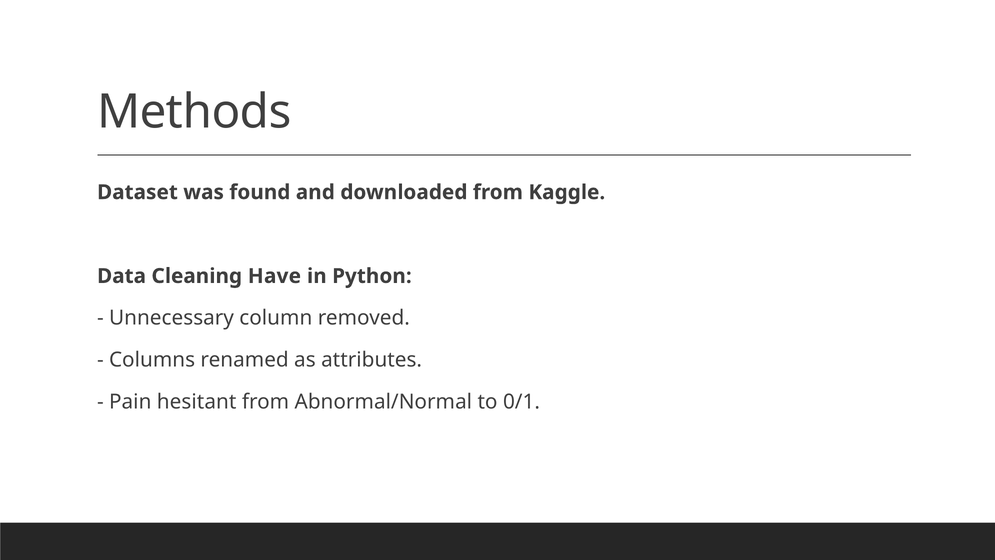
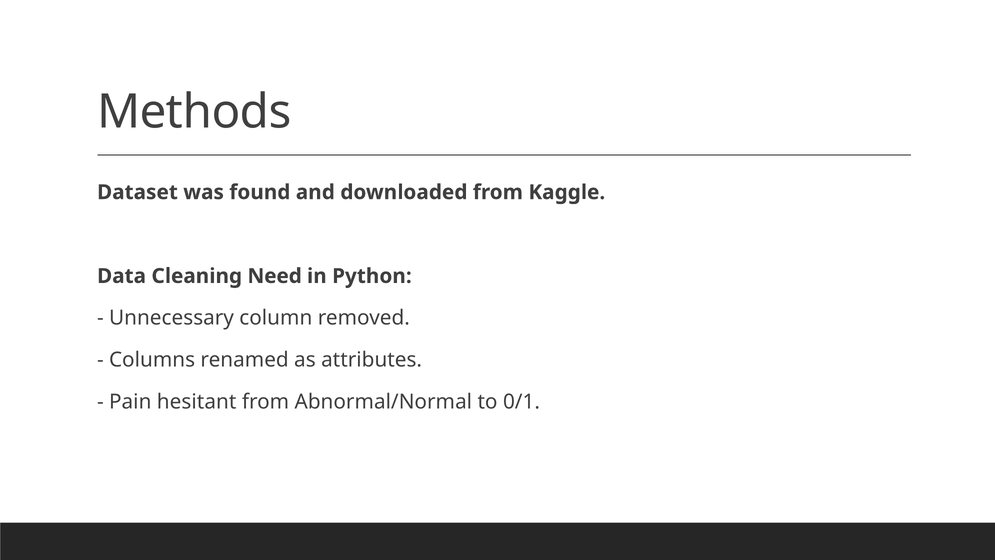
Have: Have -> Need
